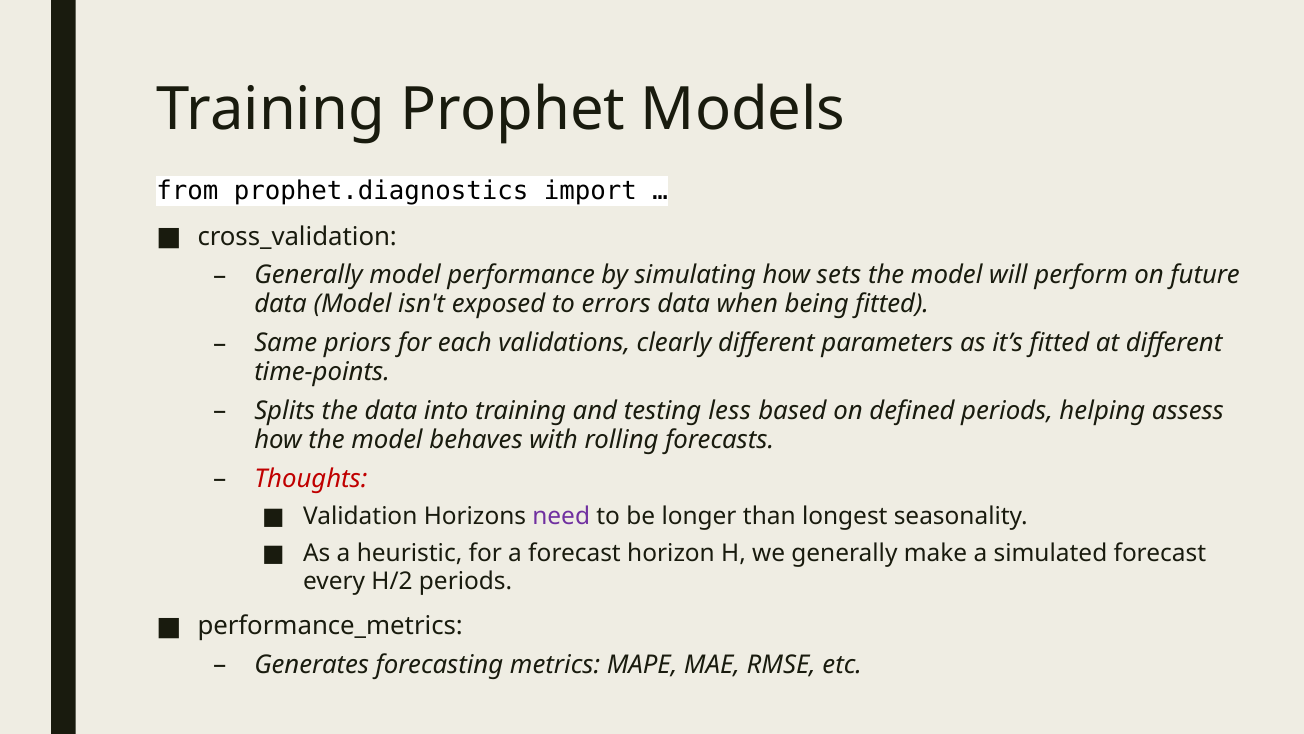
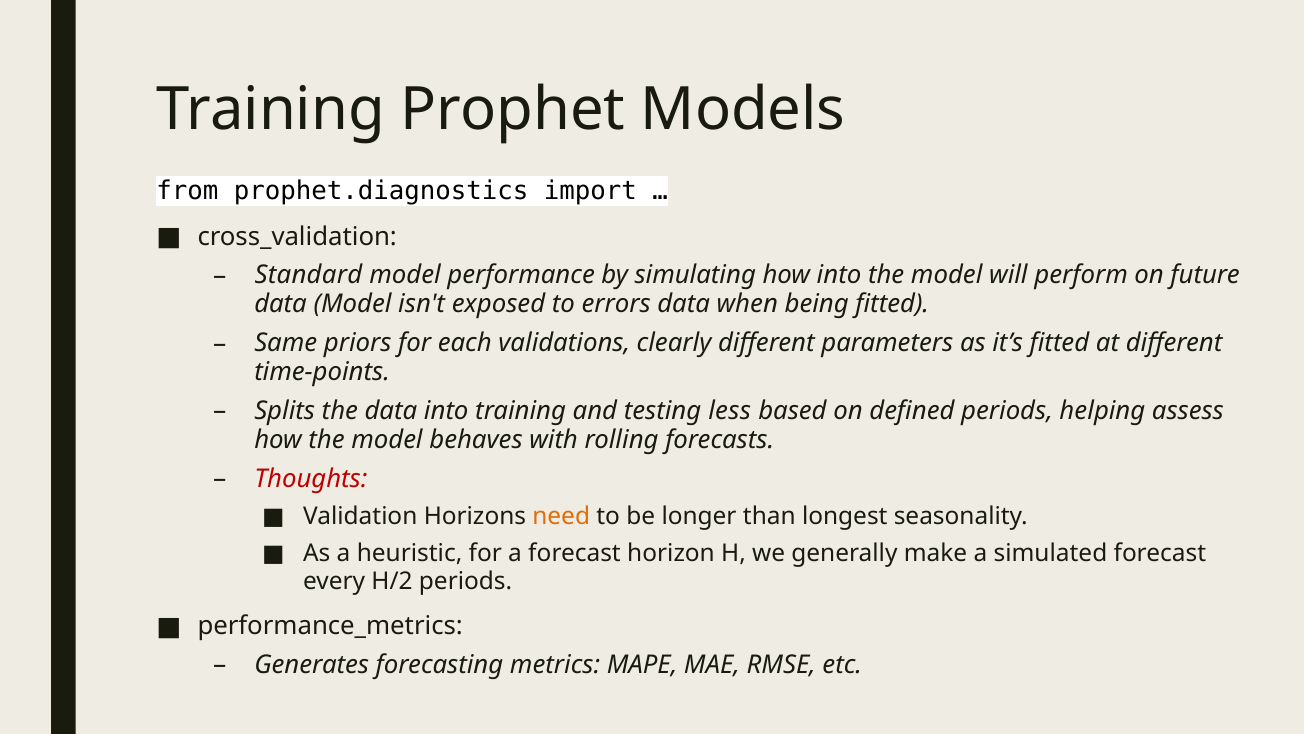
Generally at (309, 275): Generally -> Standard
how sets: sets -> into
need colour: purple -> orange
